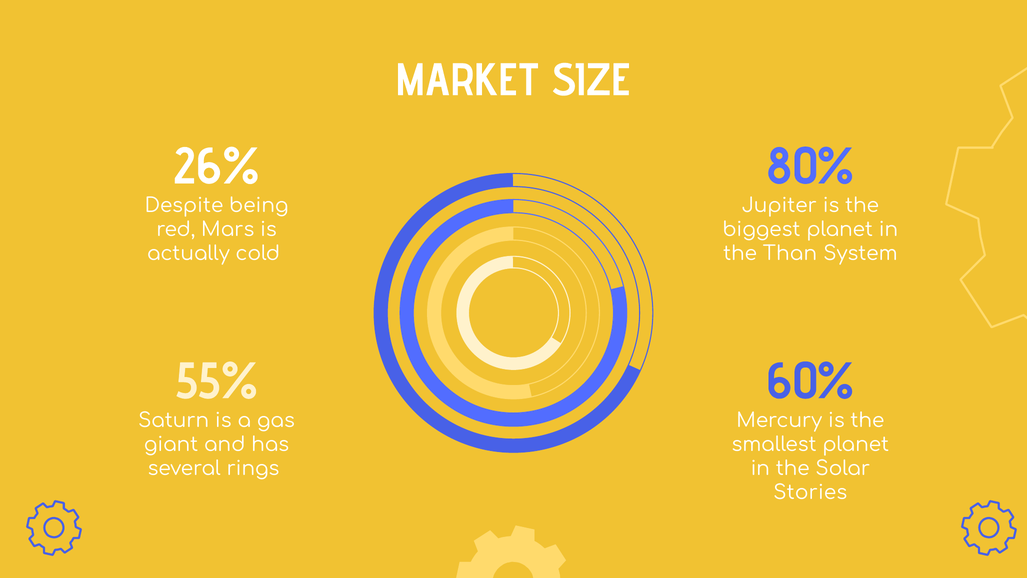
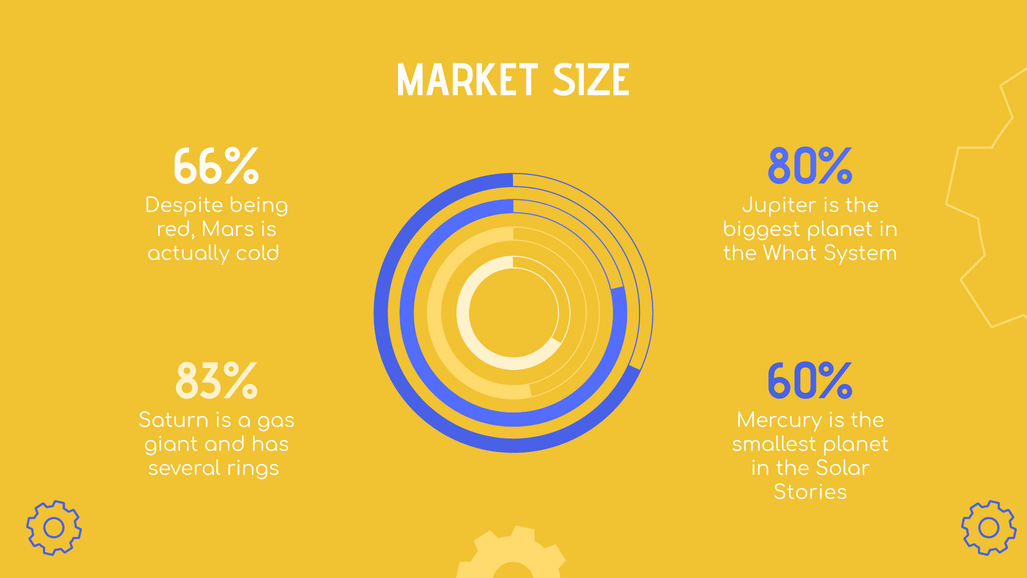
26%: 26% -> 66%
Than: Than -> What
55%: 55% -> 83%
